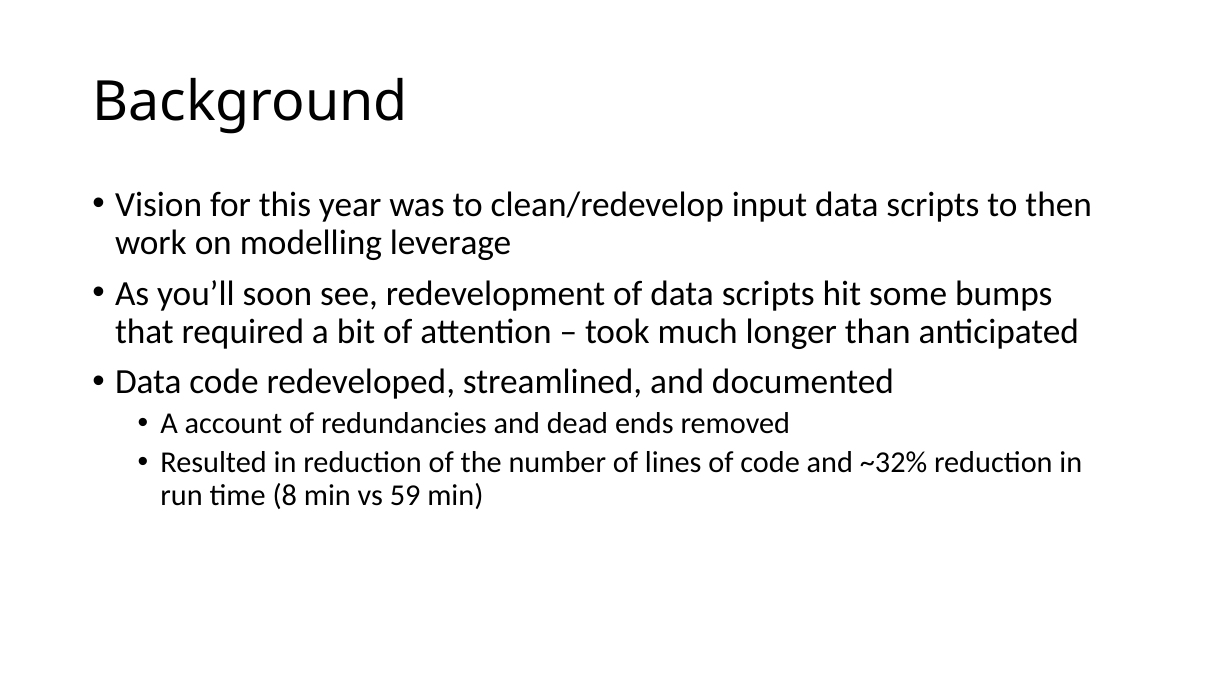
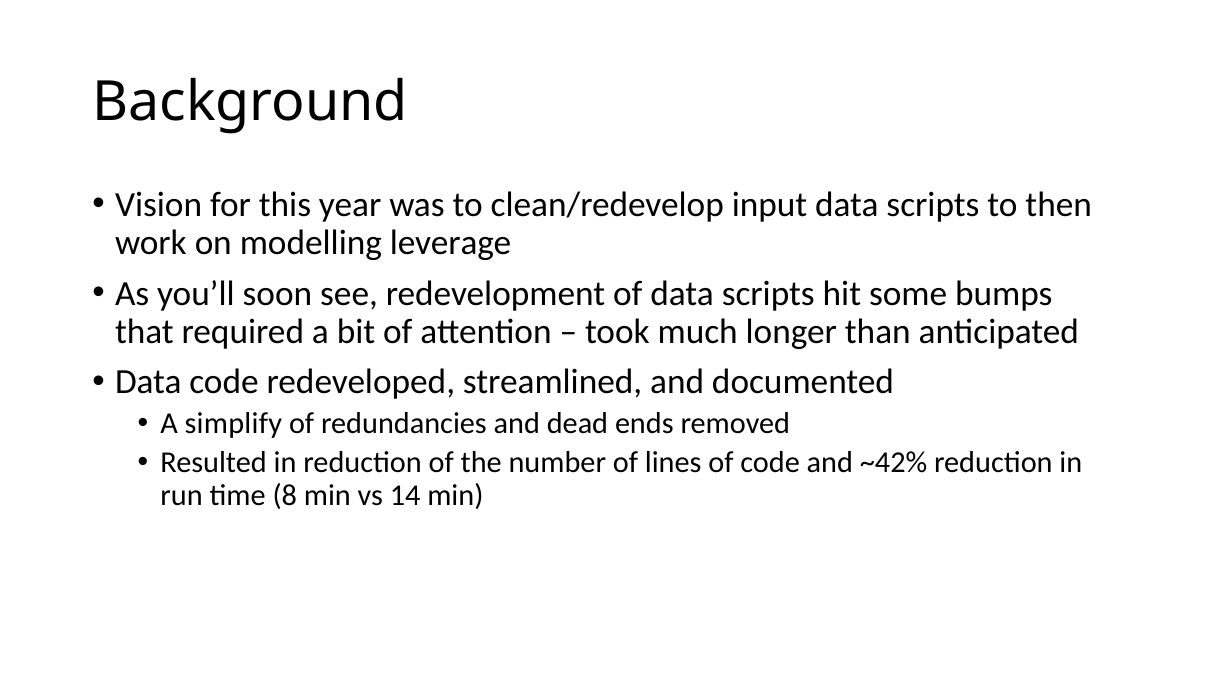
account: account -> simplify
~32%: ~32% -> ~42%
59: 59 -> 14
